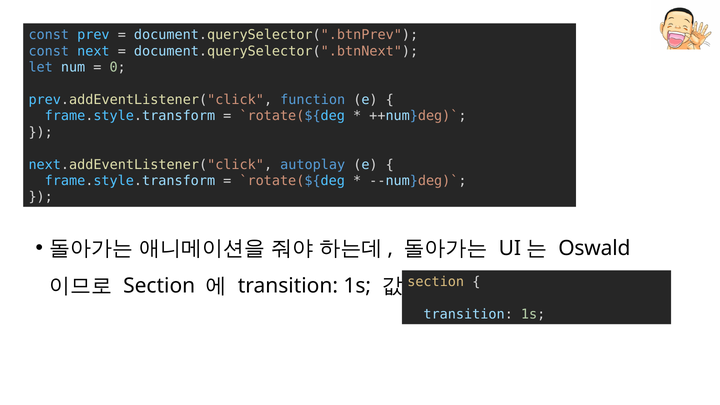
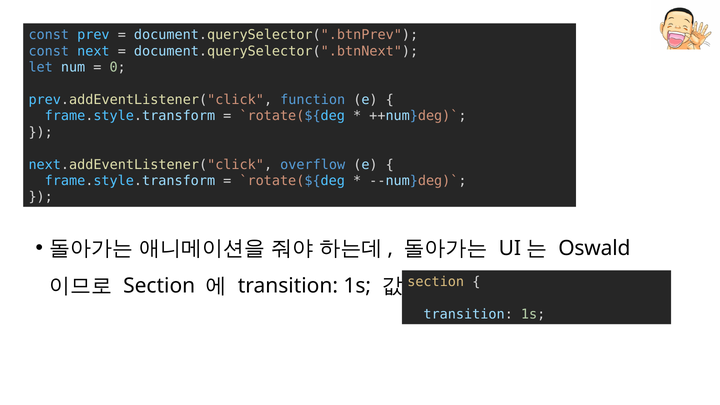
autoplay: autoplay -> overflow
